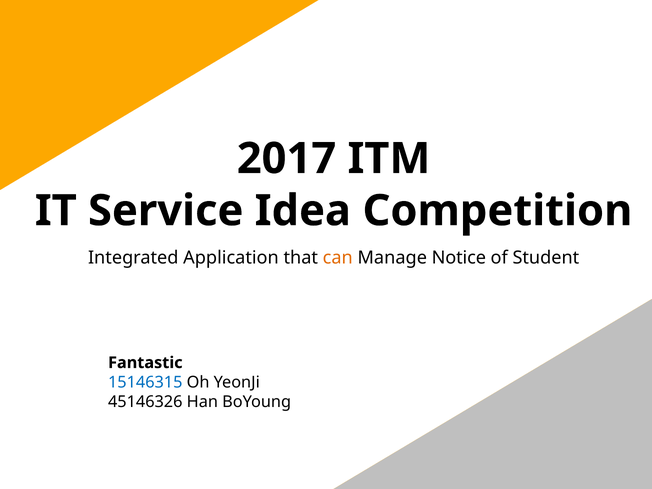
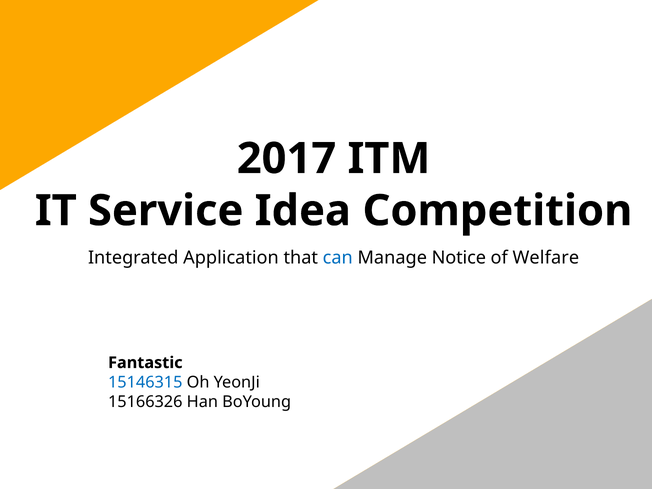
can colour: orange -> blue
Student: Student -> Welfare
45146326: 45146326 -> 15166326
